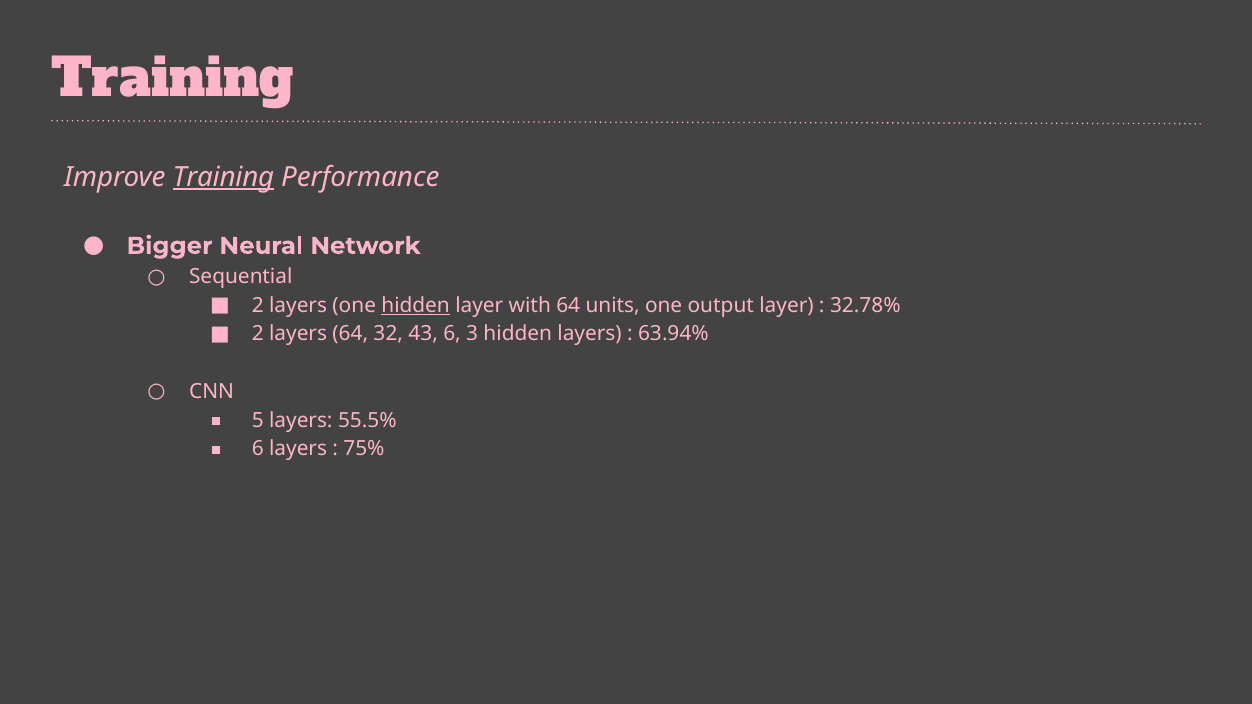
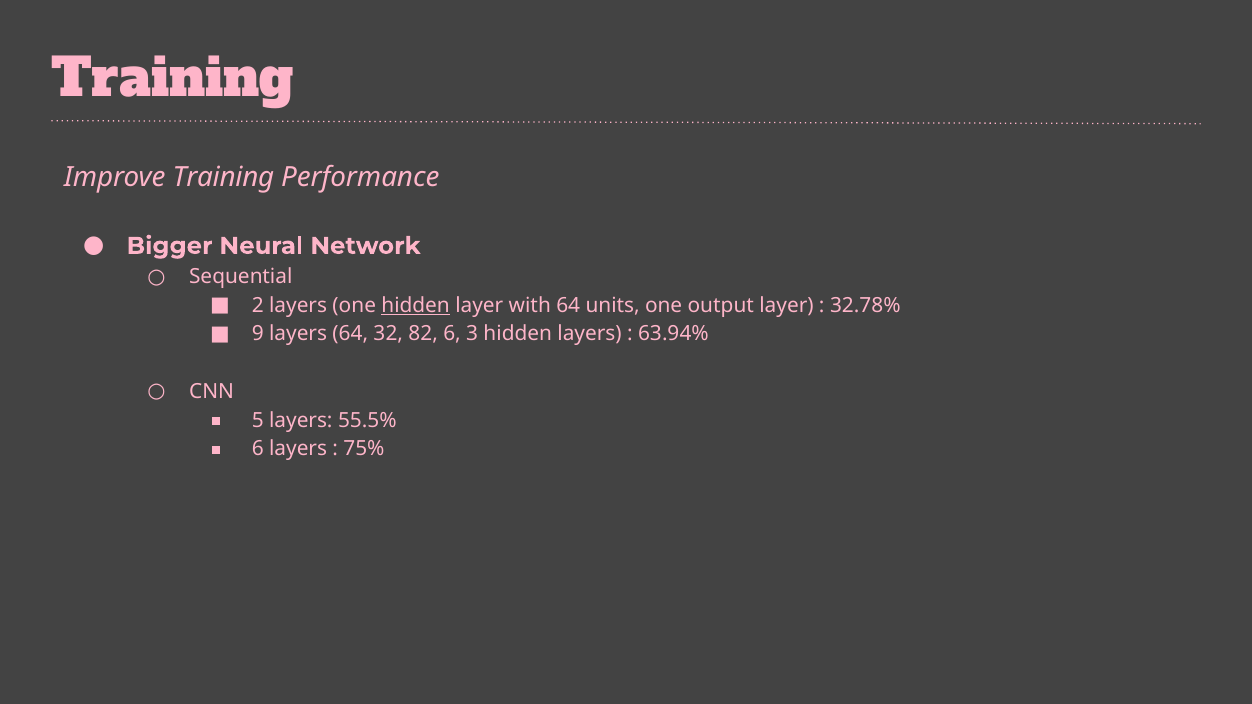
Training at (223, 177) underline: present -> none
2 at (258, 334): 2 -> 9
43: 43 -> 82
